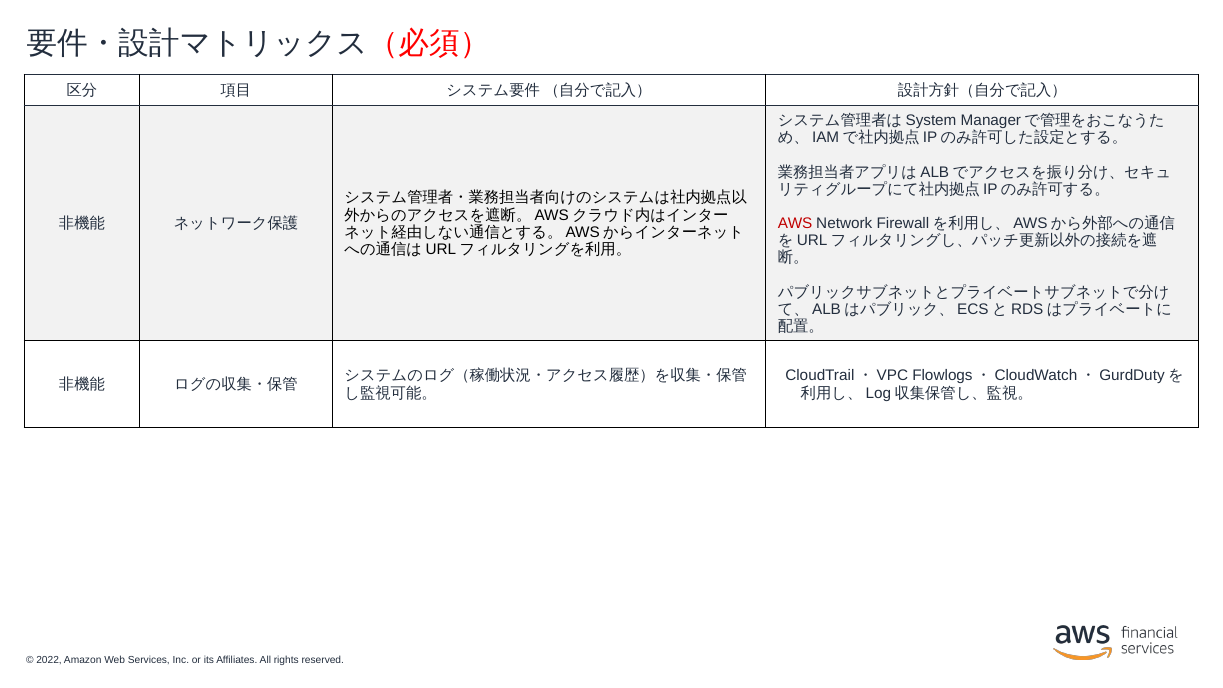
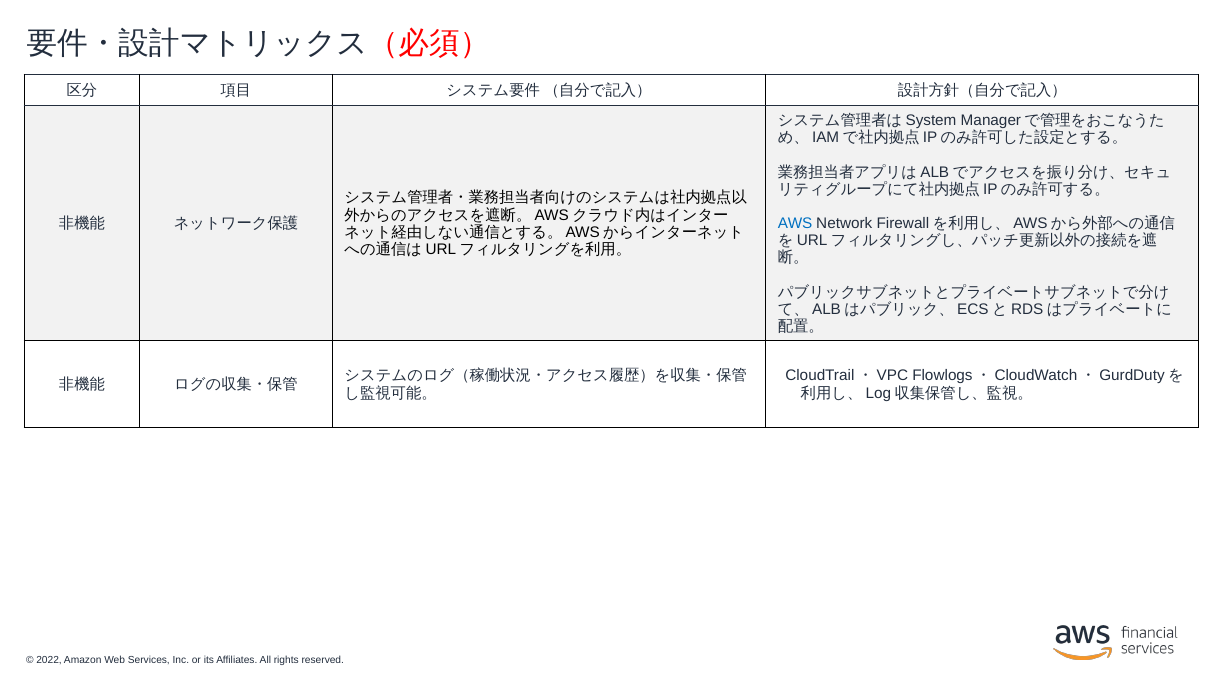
AWS colour: red -> blue
